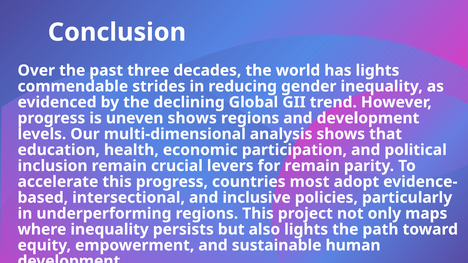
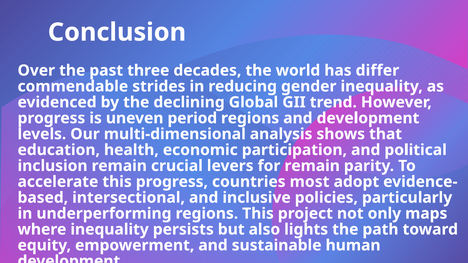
has lights: lights -> differ
uneven shows: shows -> period
